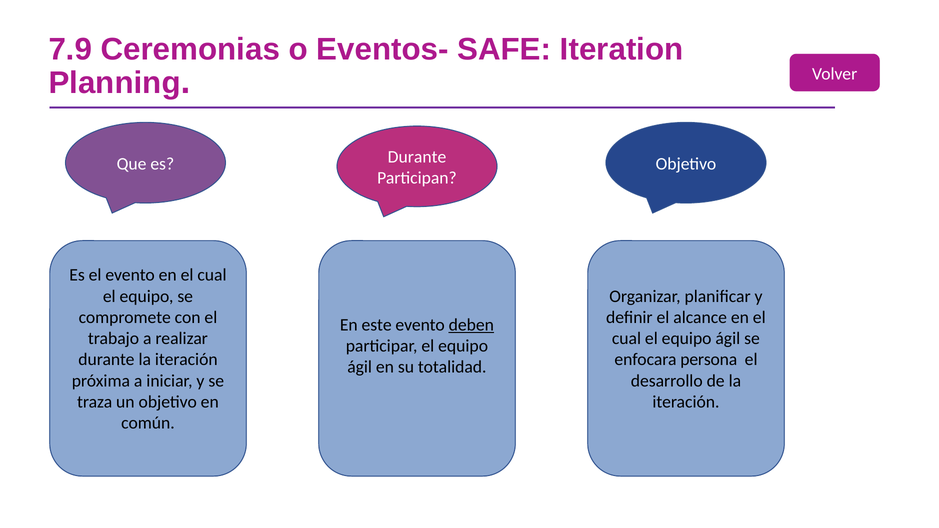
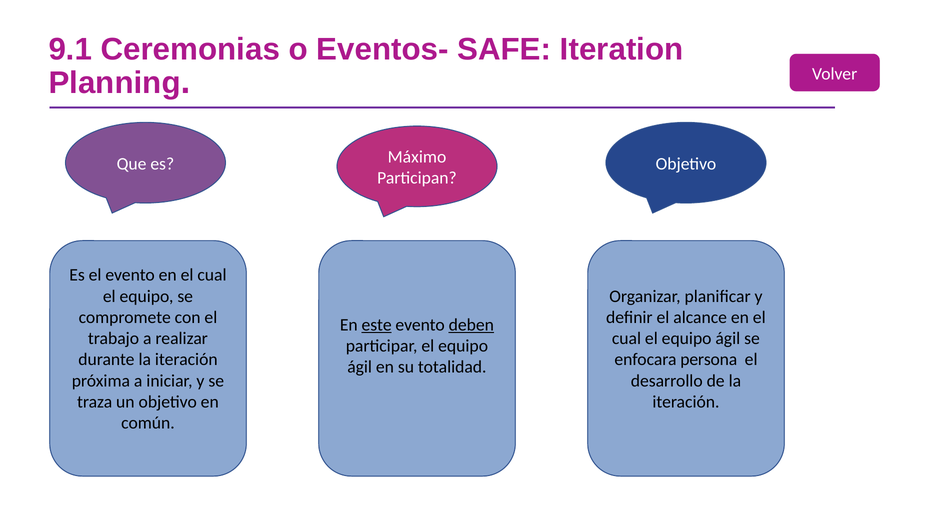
7.9: 7.9 -> 9.1
Durante at (417, 157): Durante -> Máximo
este underline: none -> present
